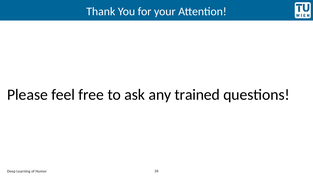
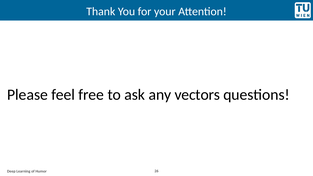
trained: trained -> vectors
